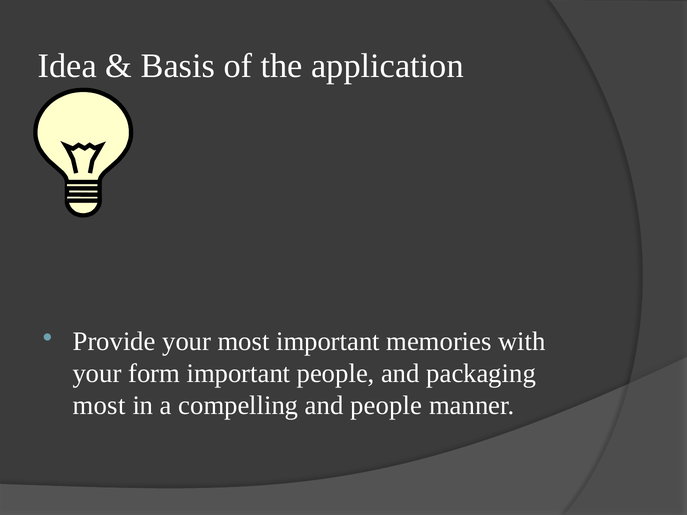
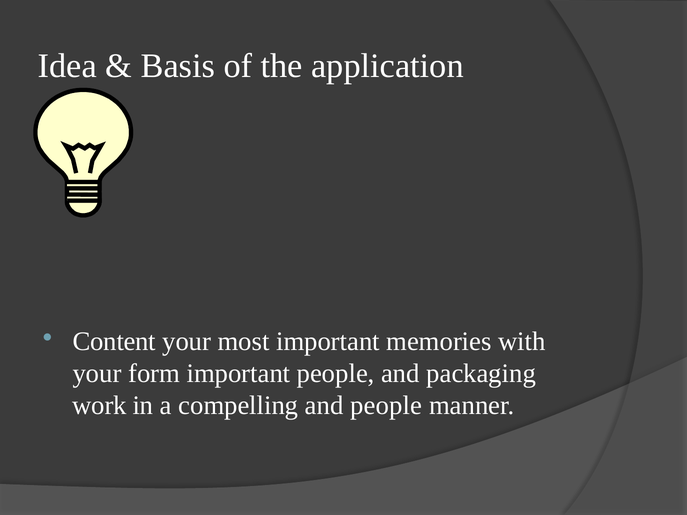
Provide: Provide -> Content
most at (99, 406): most -> work
